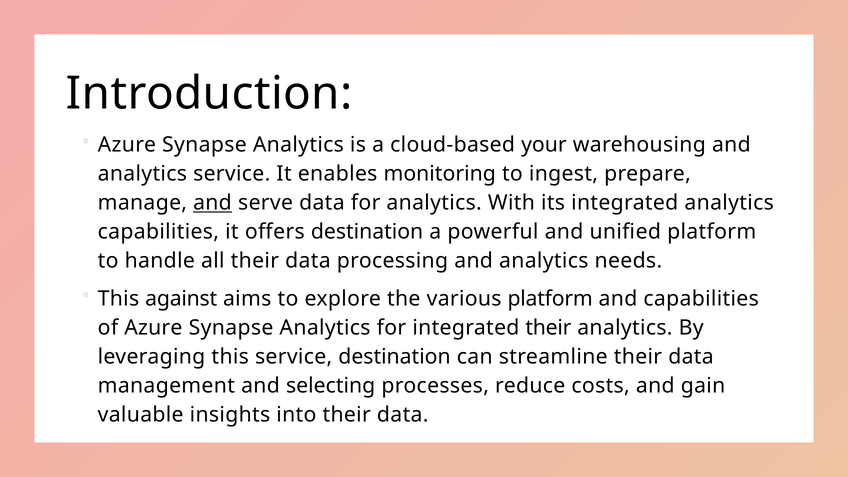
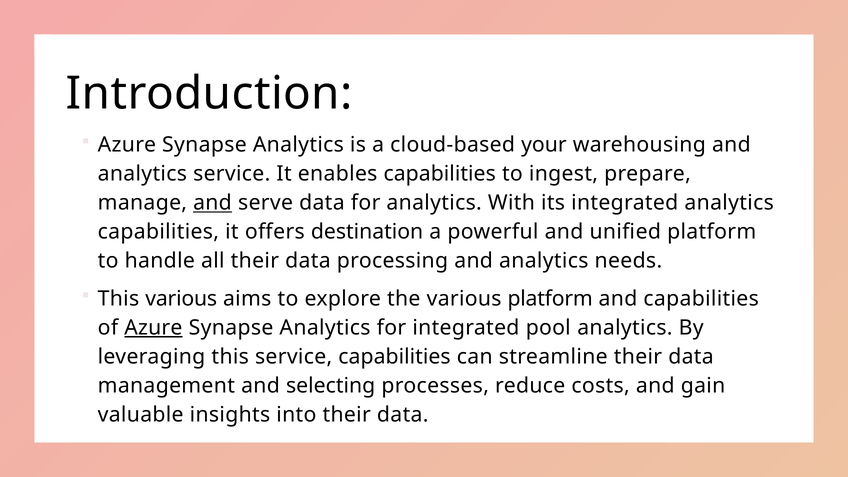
enables monitoring: monitoring -> capabilities
This against: against -> various
Azure at (153, 328) underline: none -> present
integrated their: their -> pool
service destination: destination -> capabilities
